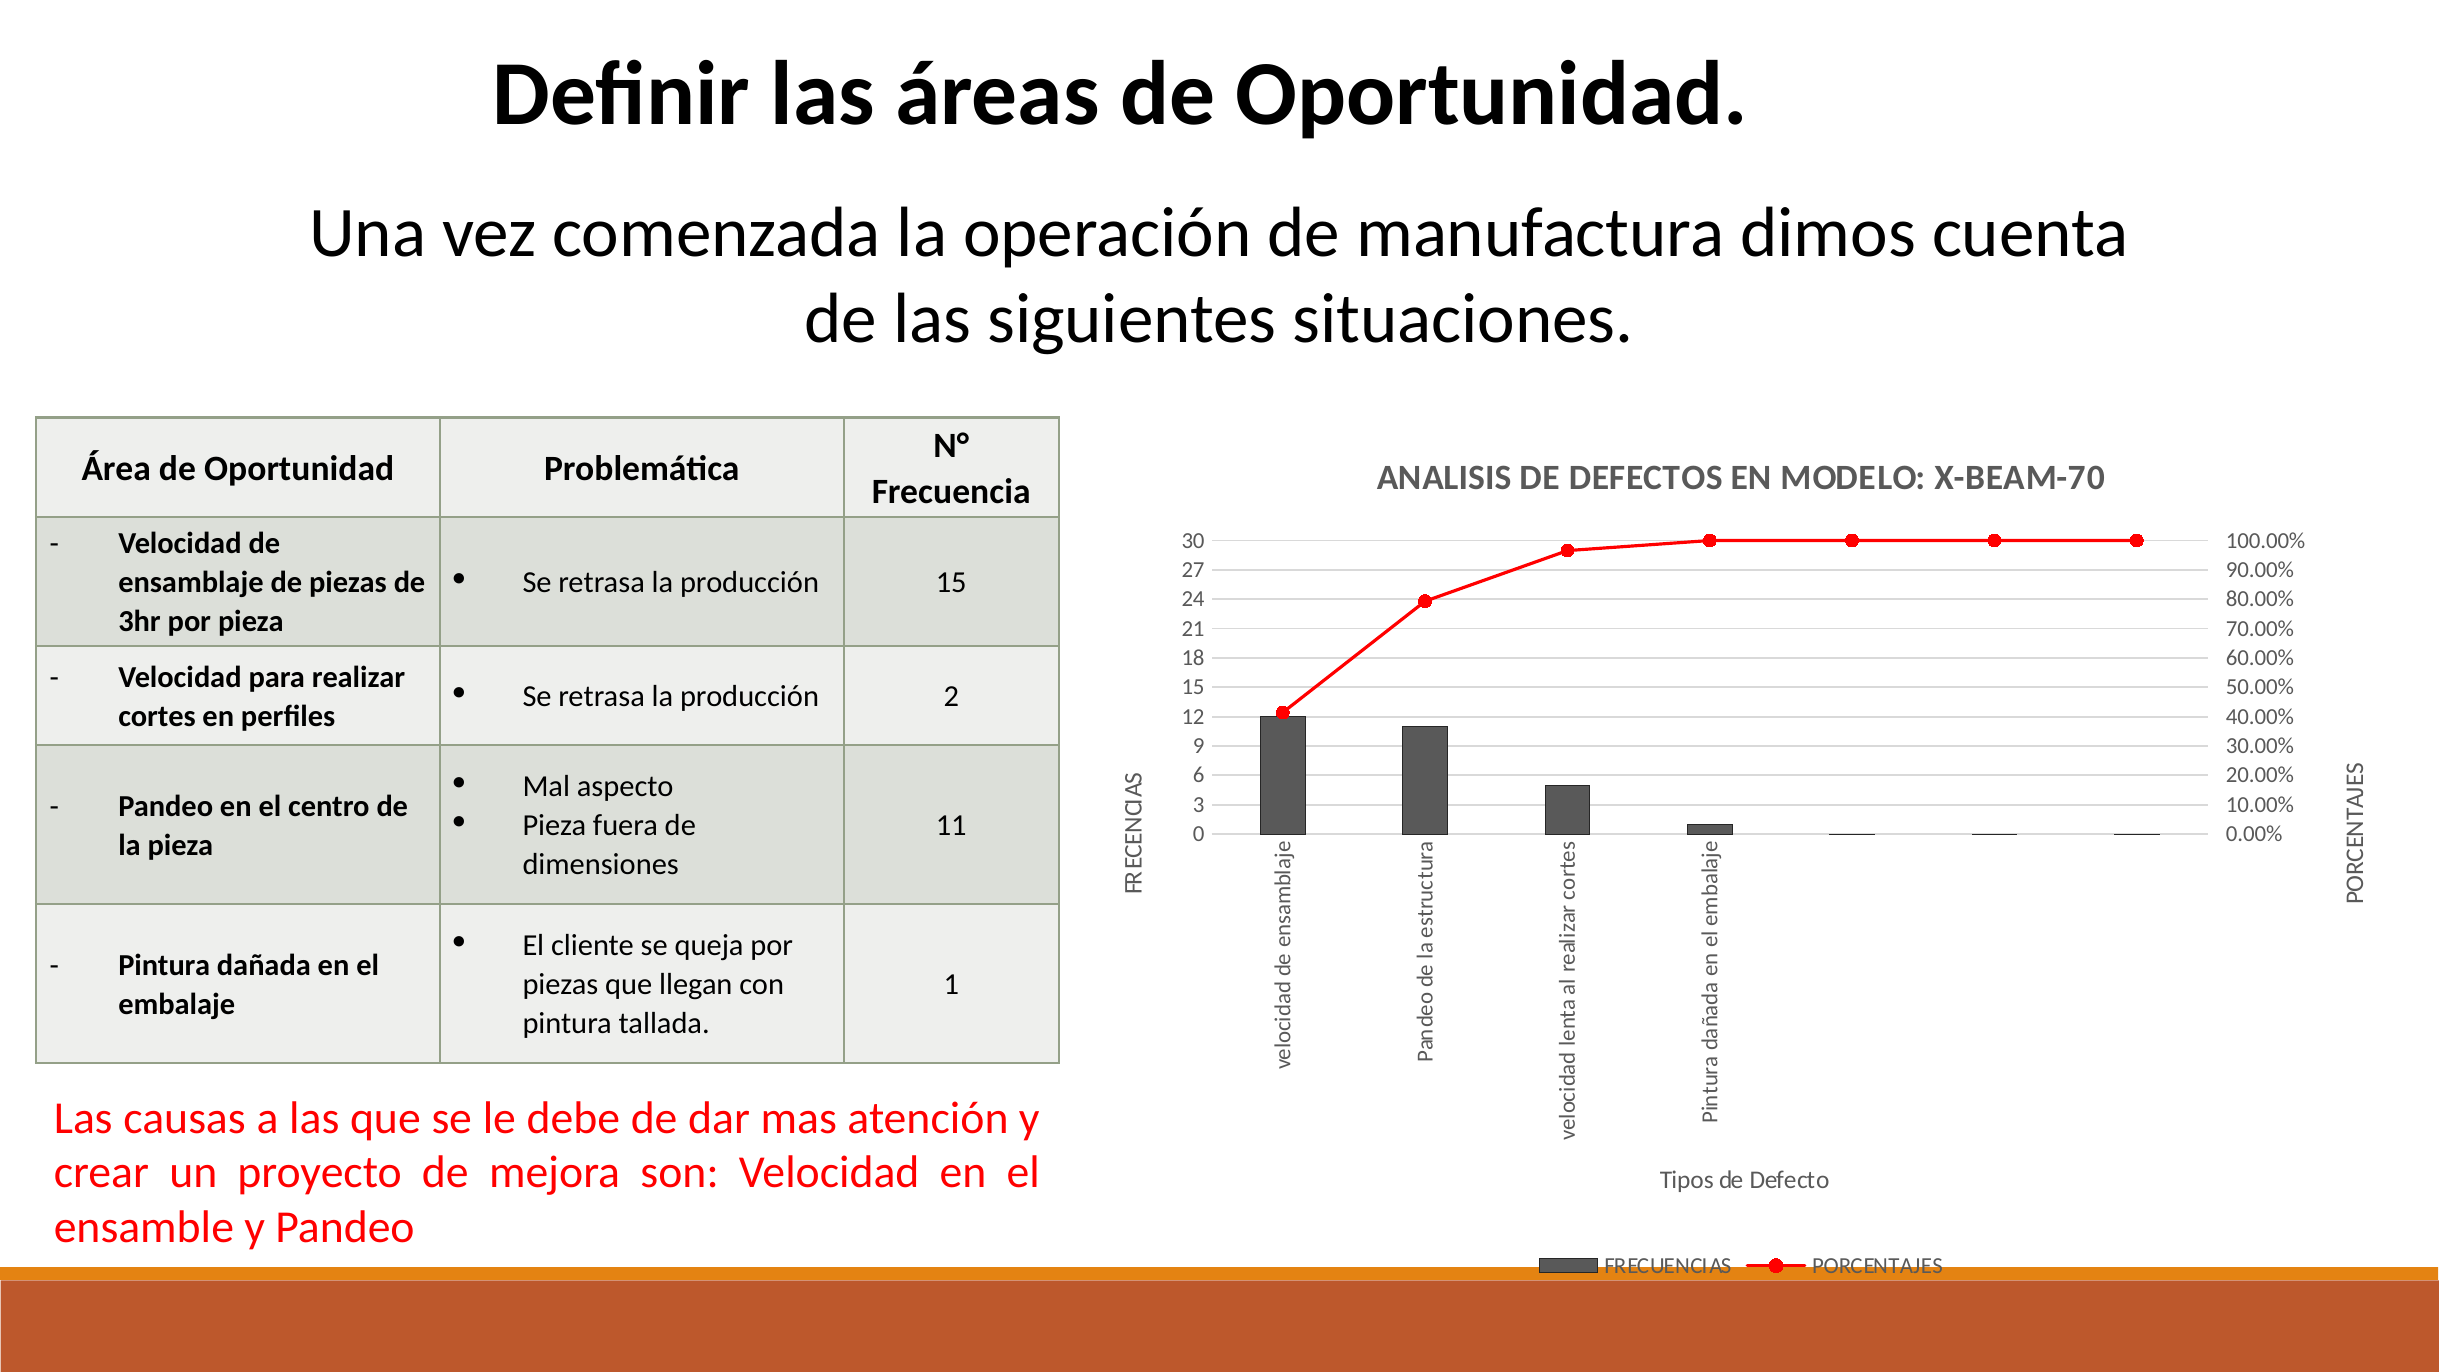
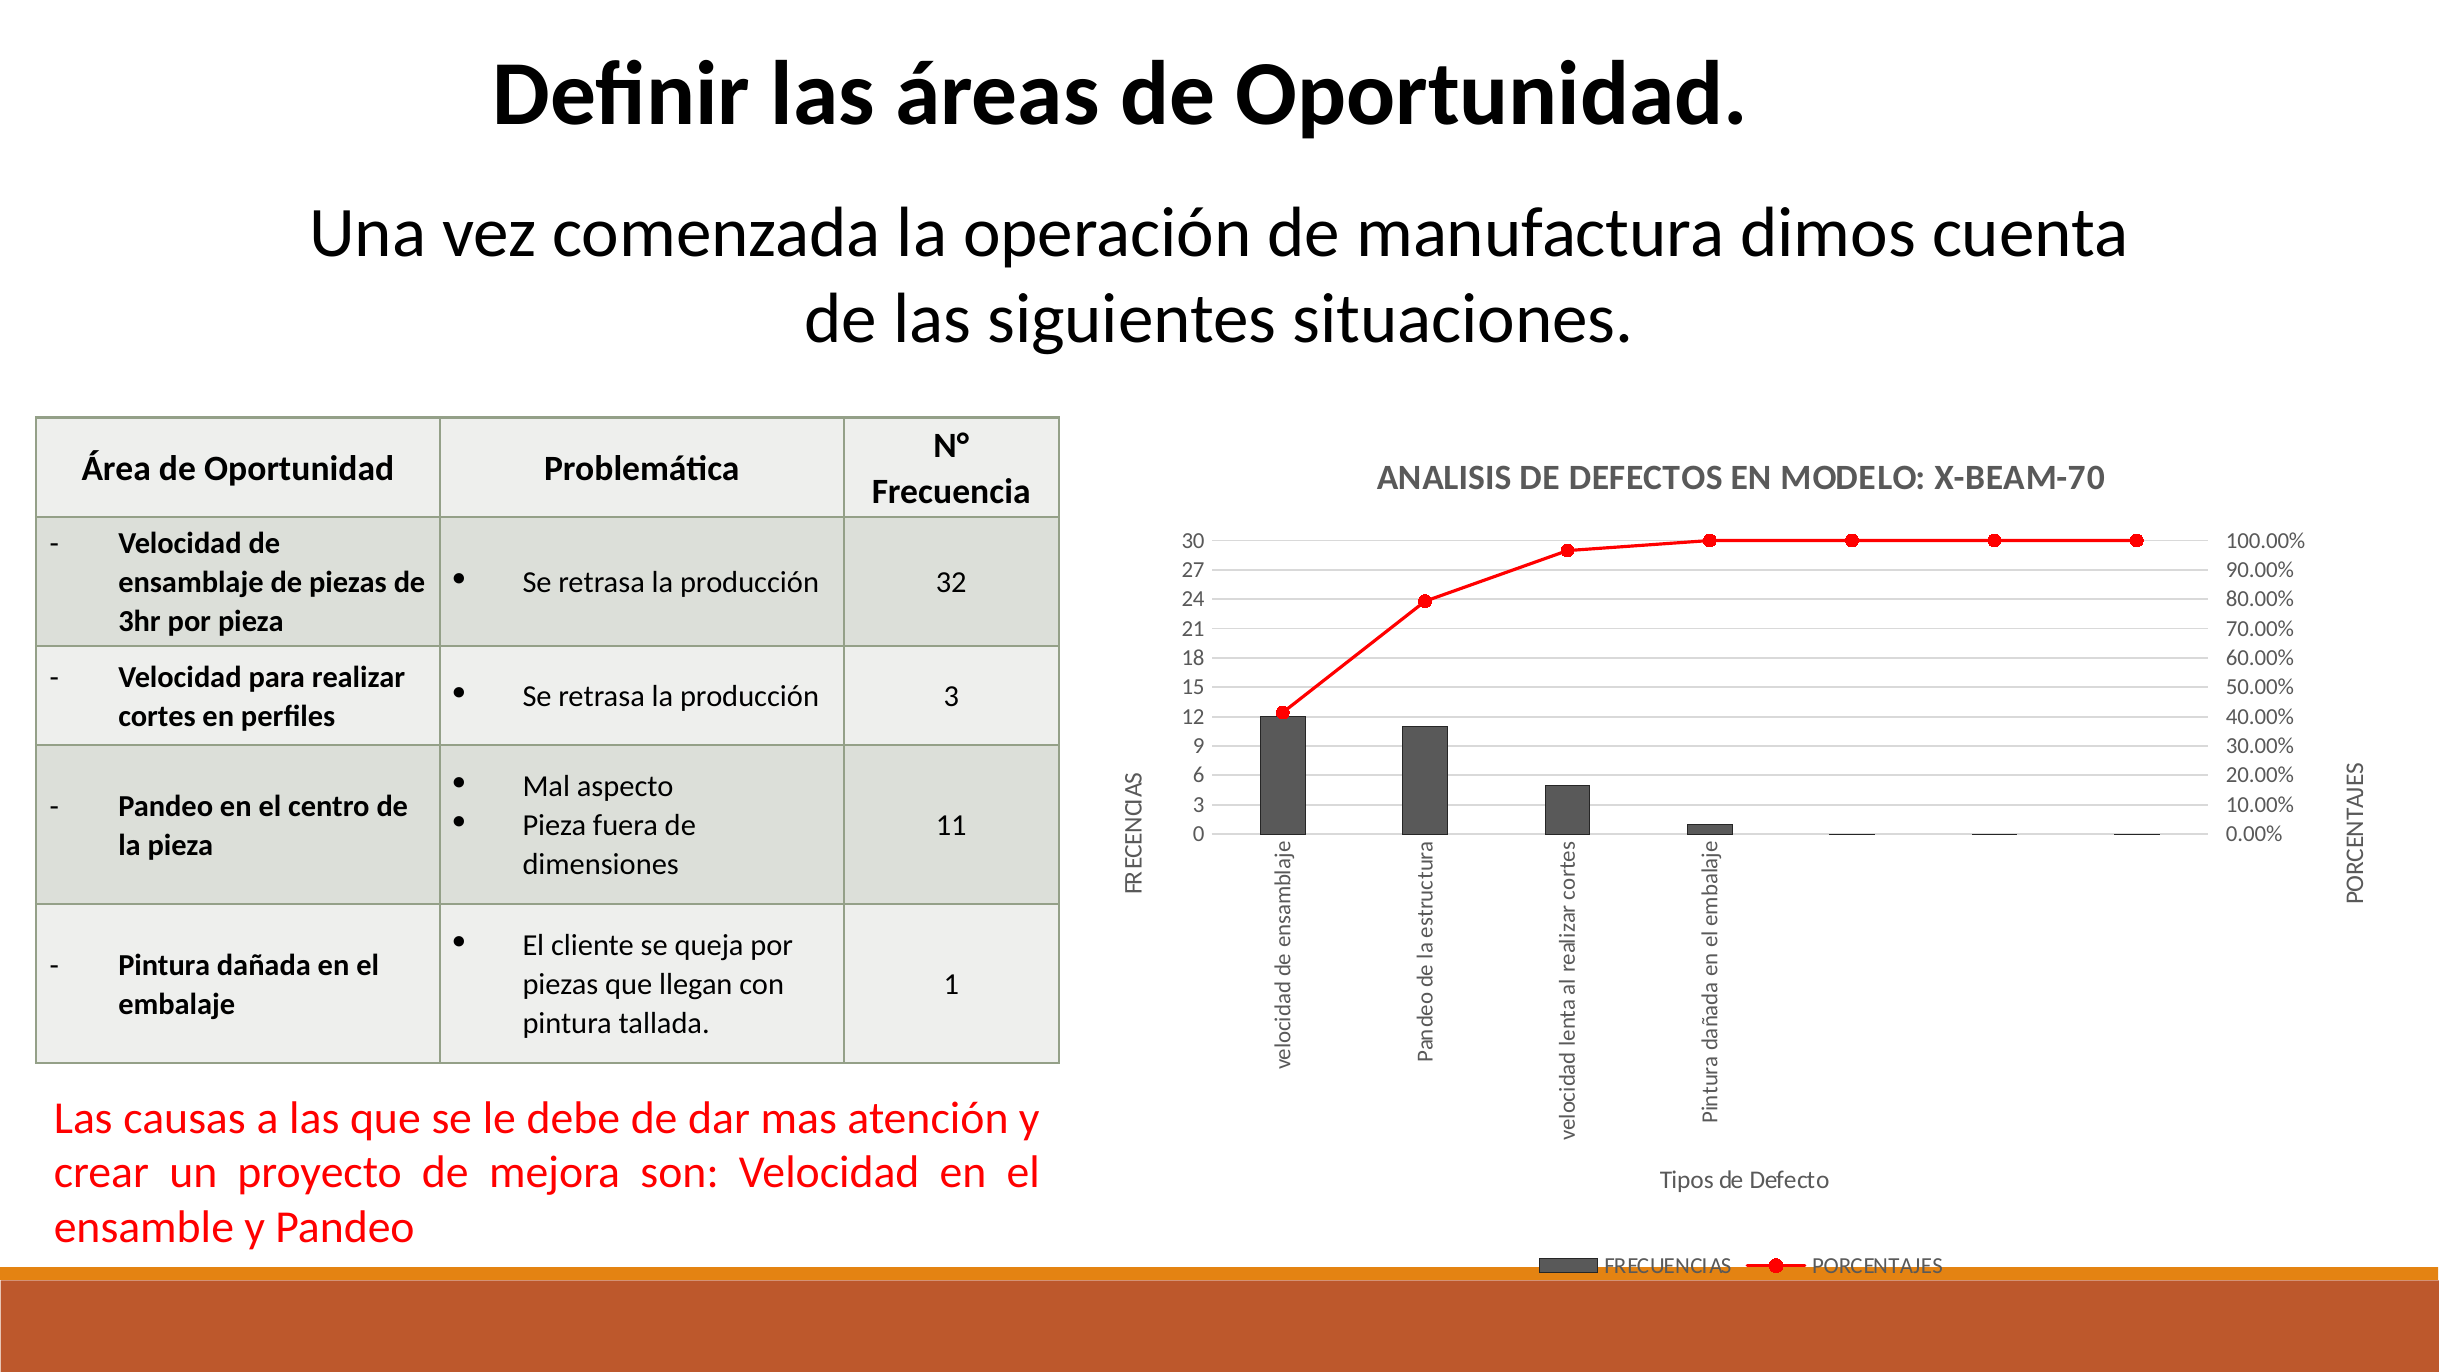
producción 15: 15 -> 32
producción 2: 2 -> 3
